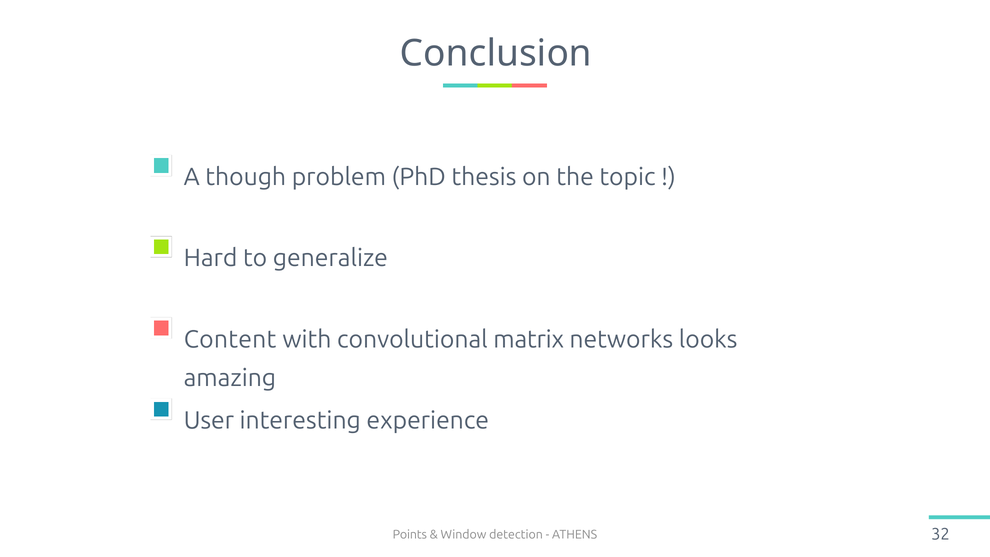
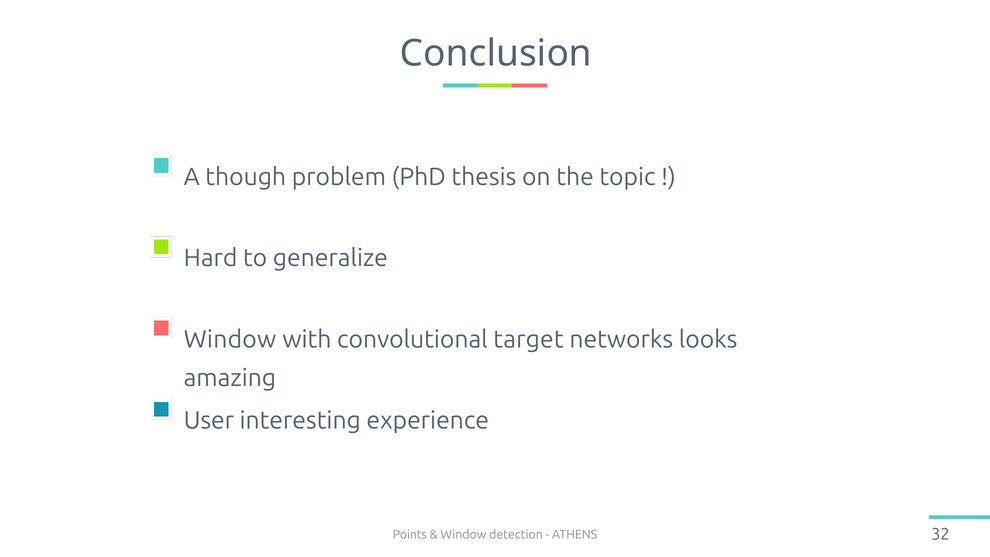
Content at (230, 339): Content -> Window
matrix: matrix -> target
